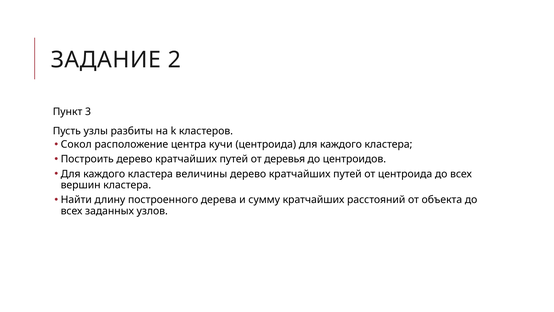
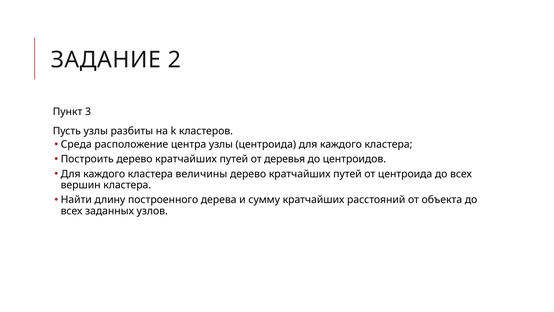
Сокол: Сокол -> Среда
центра кучи: кучи -> узлы
